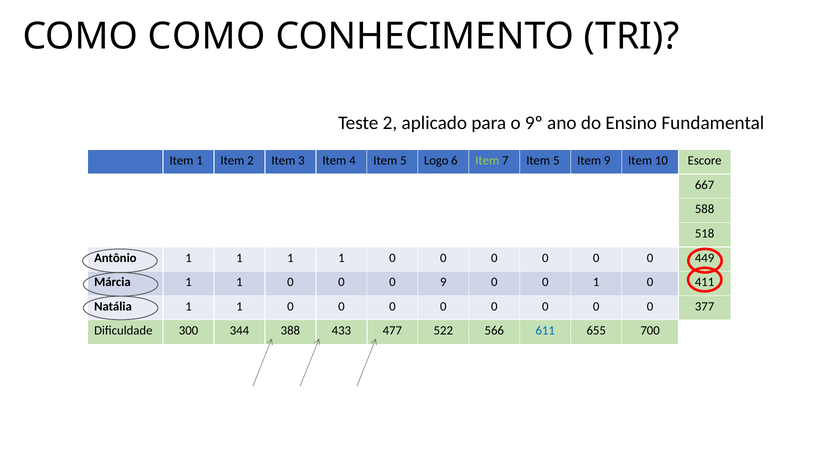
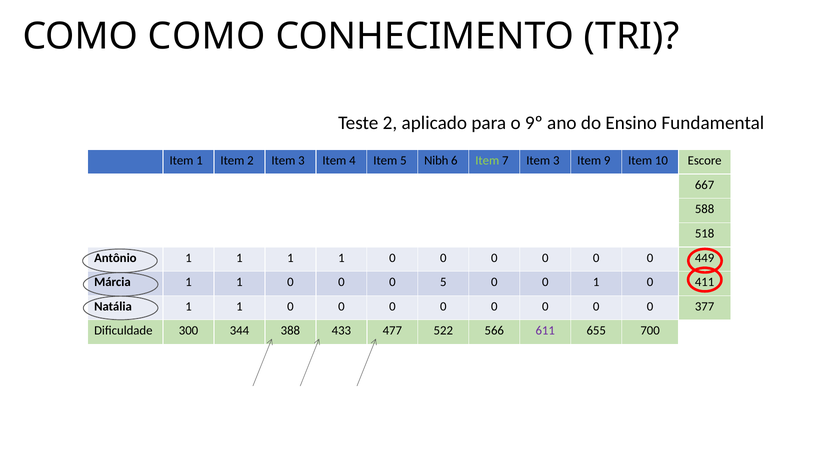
Logo: Logo -> Nibh
7 Item 5: 5 -> 3
0 9: 9 -> 5
611 colour: blue -> purple
